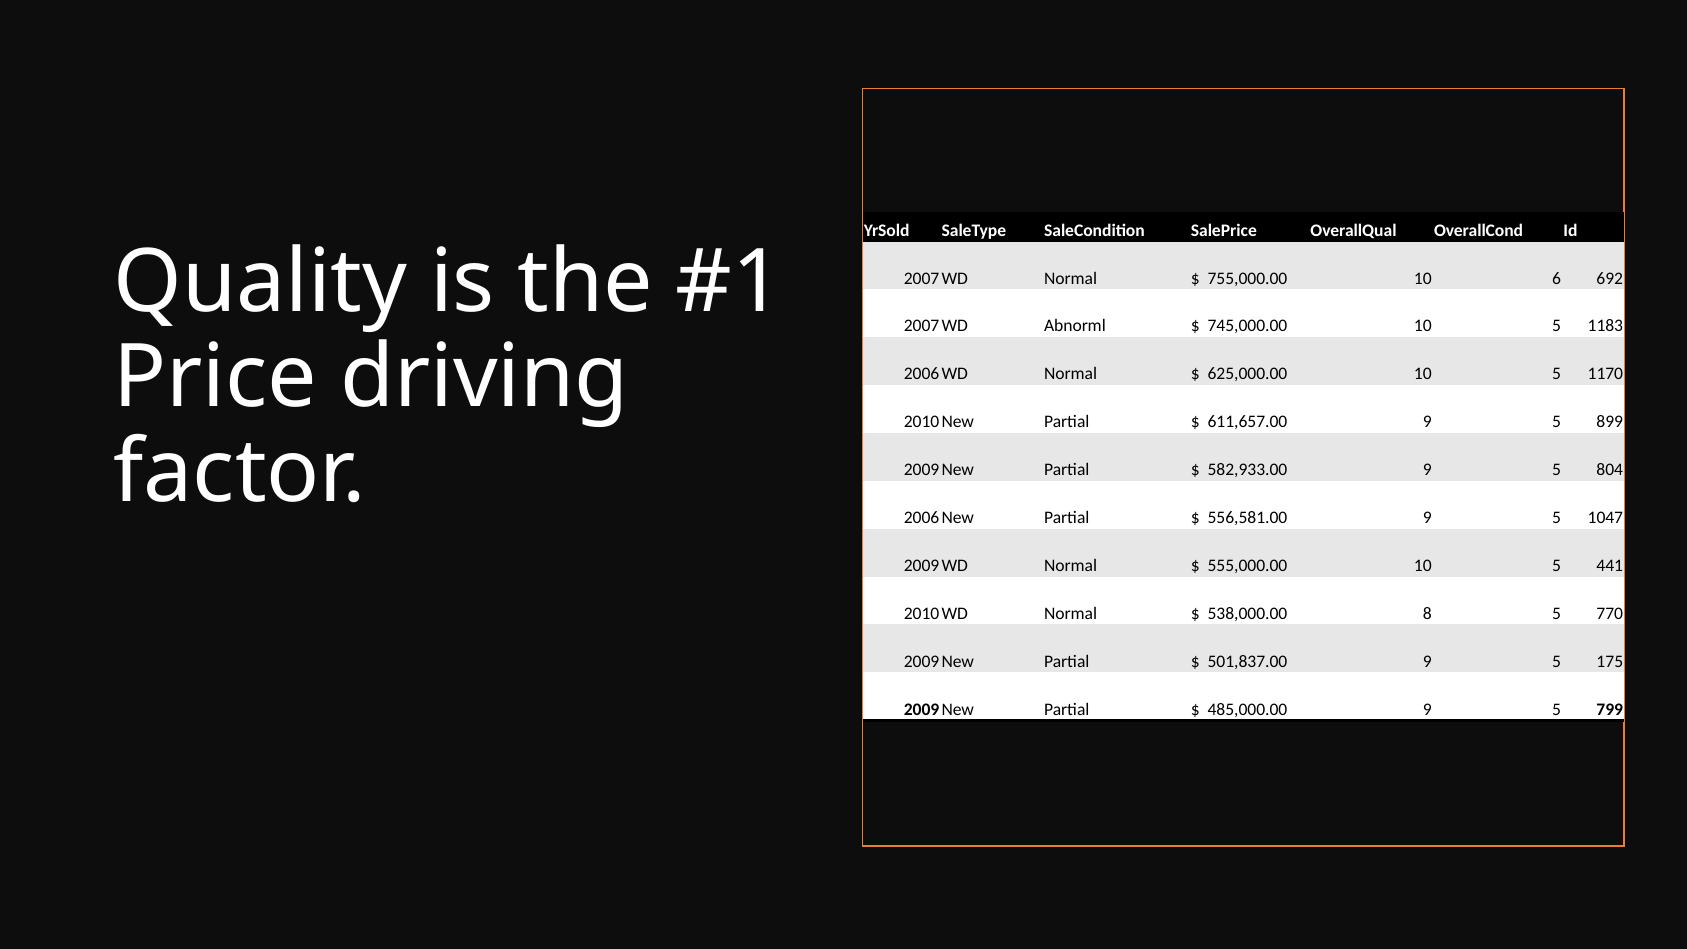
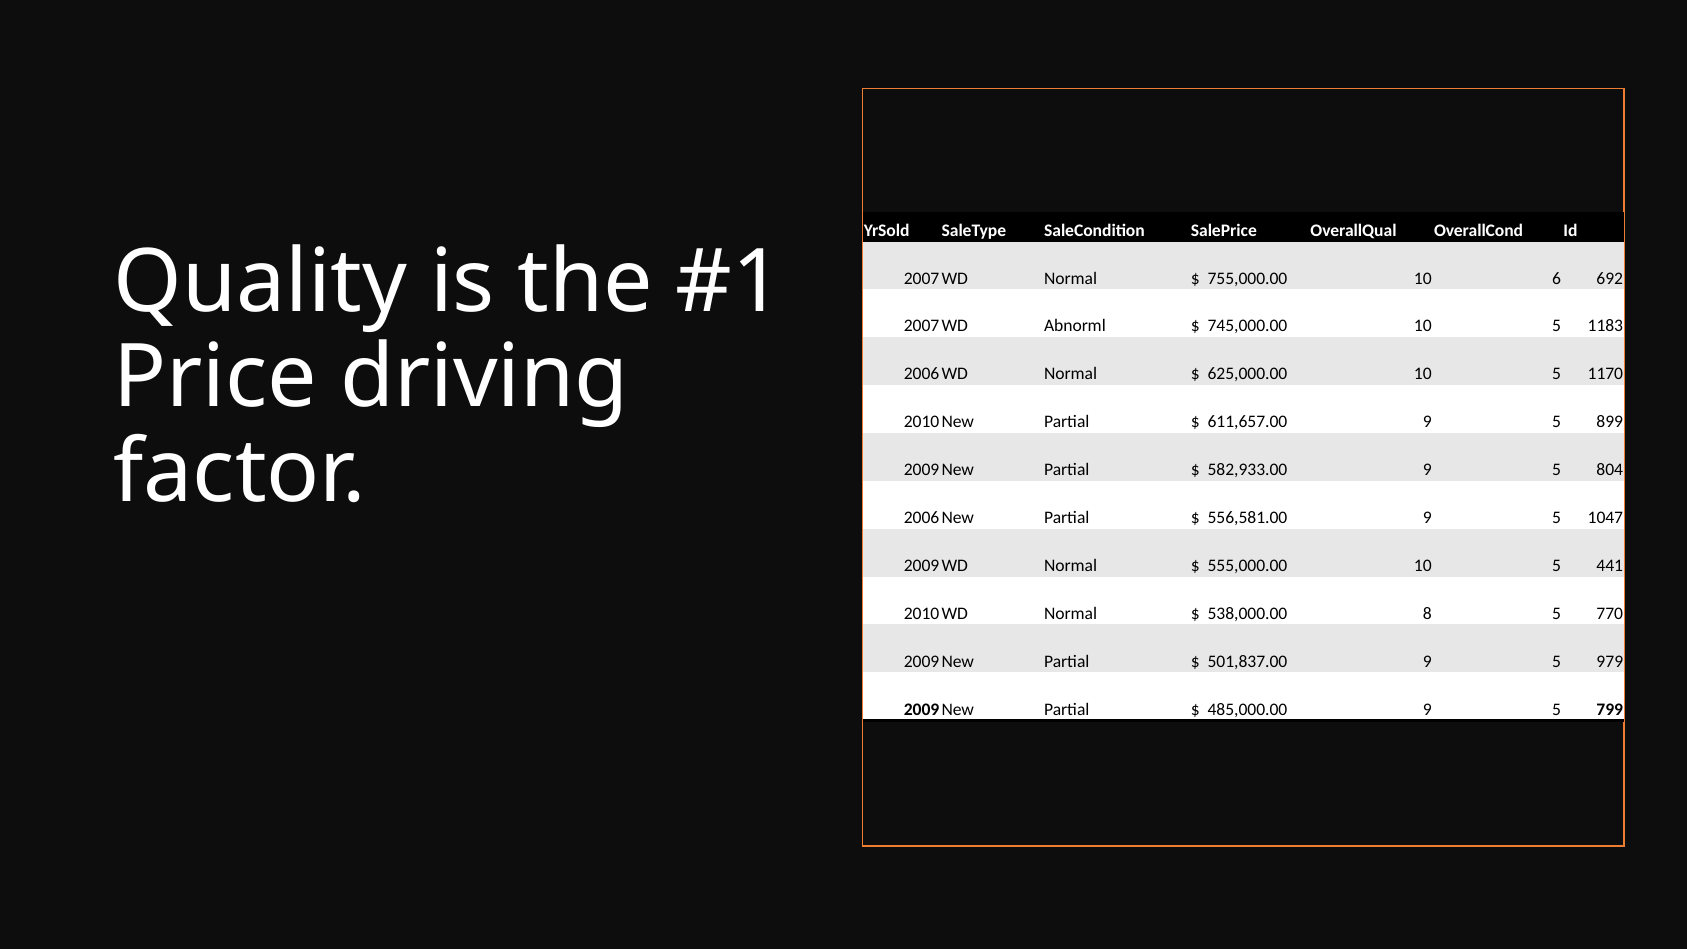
175: 175 -> 979
